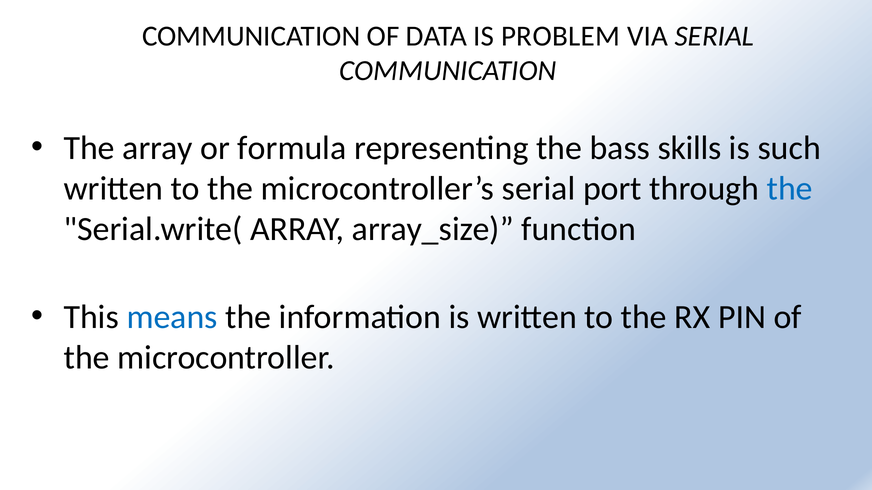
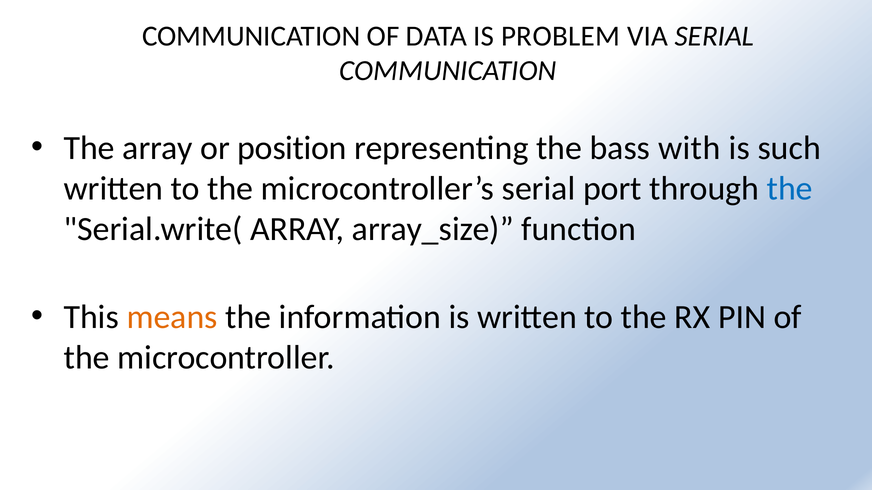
formula: formula -> position
skills: skills -> with
means colour: blue -> orange
